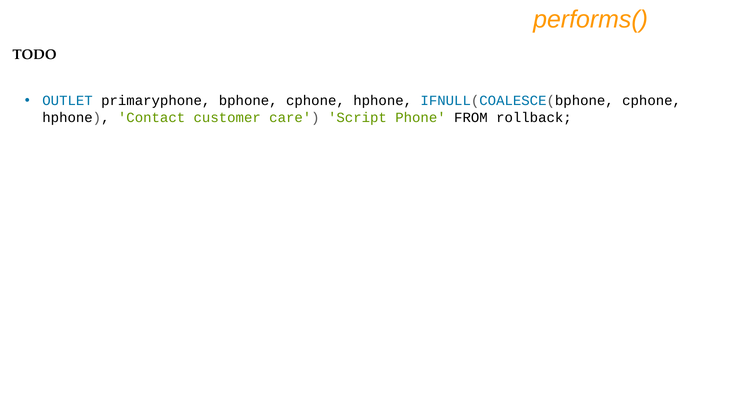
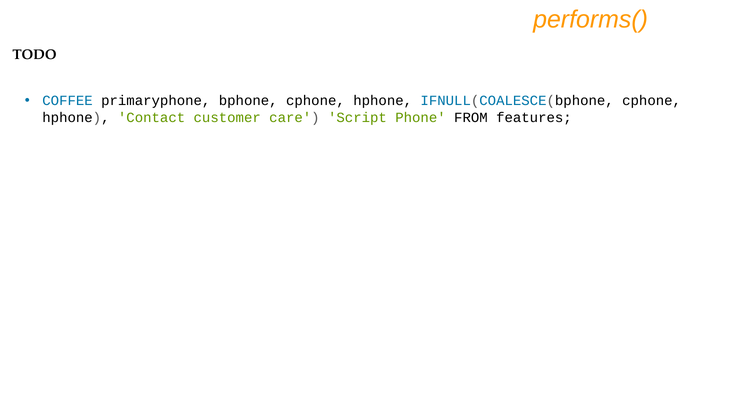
OUTLET: OUTLET -> COFFEE
rollback: rollback -> features
